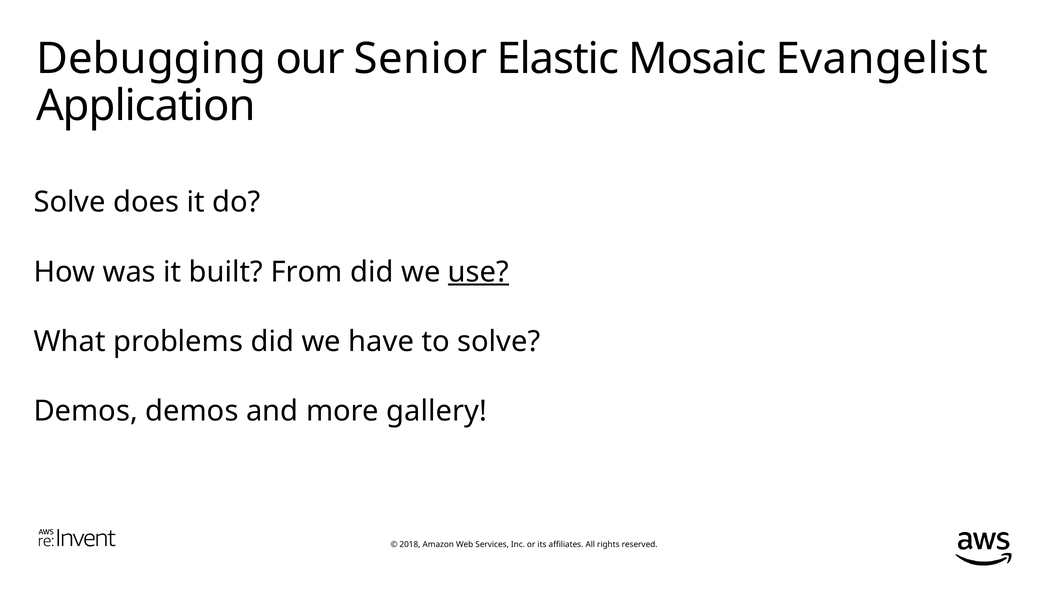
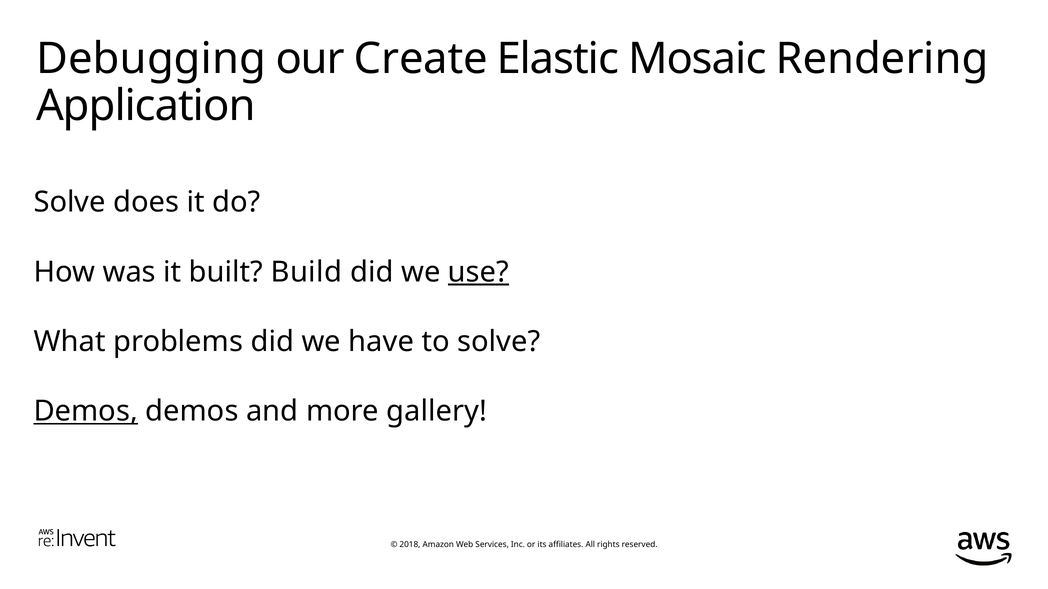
Senior: Senior -> Create
Evangelist: Evangelist -> Rendering
From: From -> Build
Demos at (86, 412) underline: none -> present
